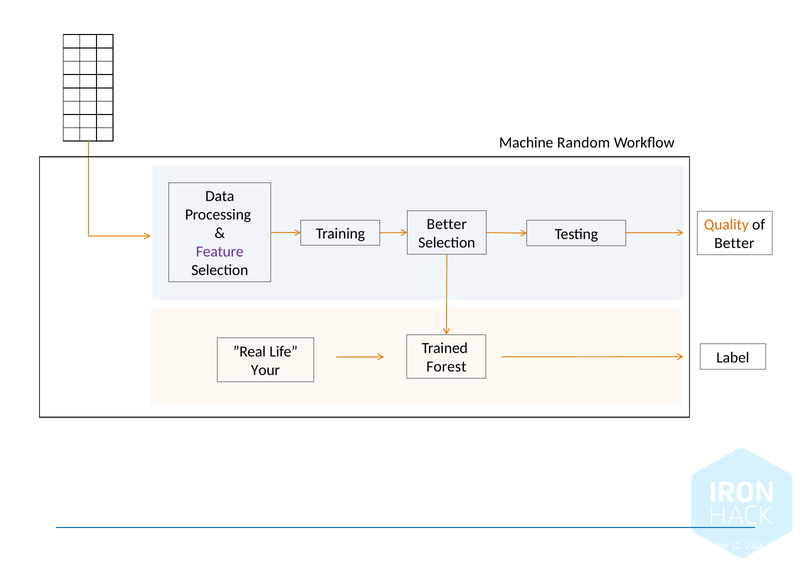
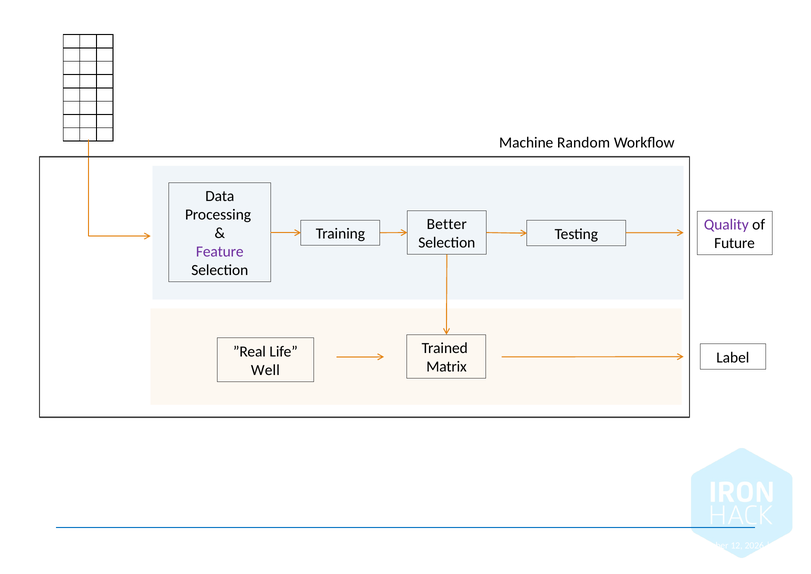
Quality colour: orange -> purple
Better at (734, 243): Better -> Future
Forest: Forest -> Matrix
Your: Your -> Well
